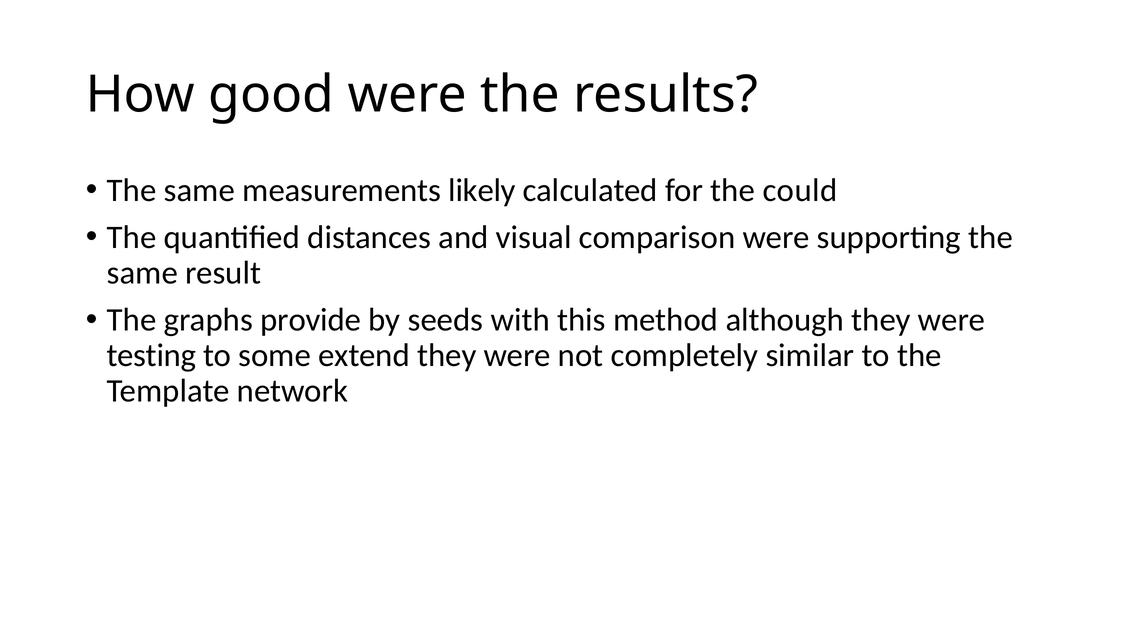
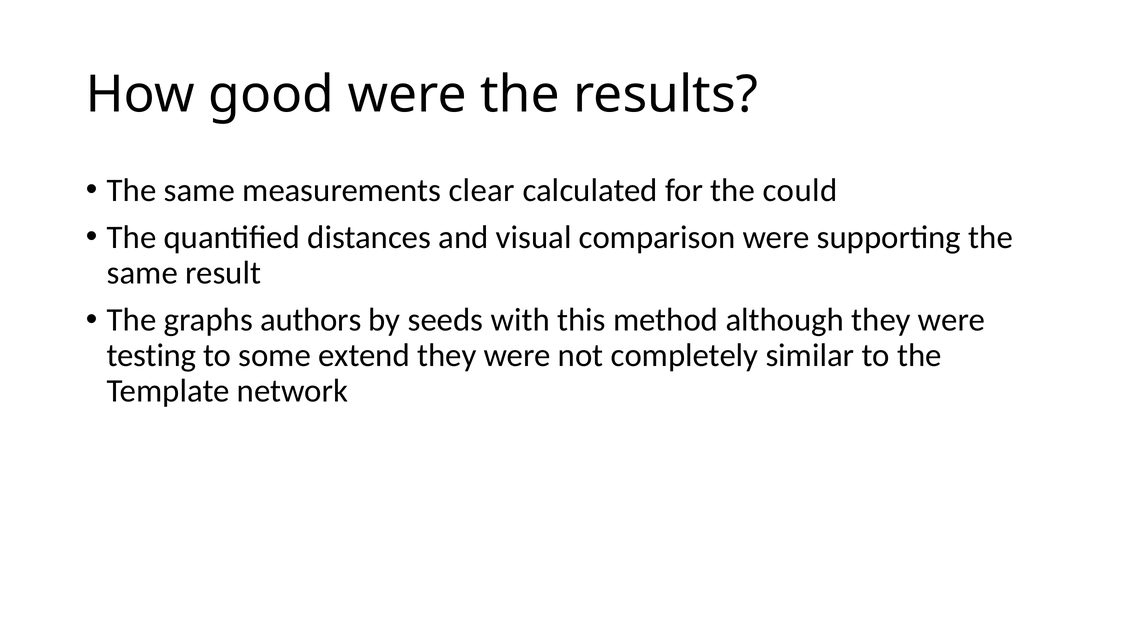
likely: likely -> clear
provide: provide -> authors
